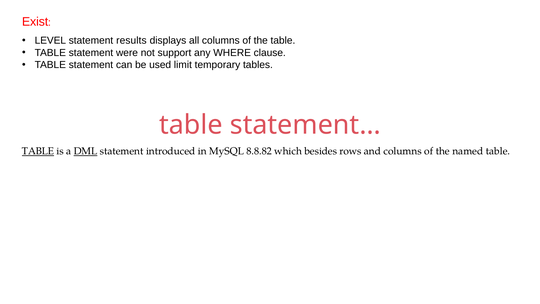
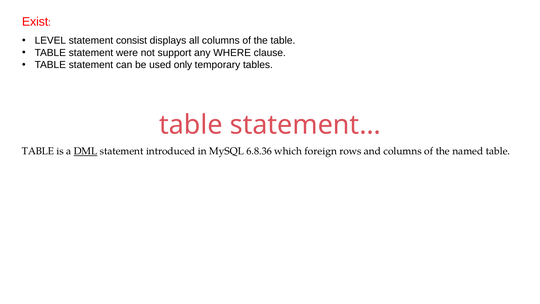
results: results -> consist
limit: limit -> only
TABLE at (38, 151) underline: present -> none
8.8.82: 8.8.82 -> 6.8.36
besides: besides -> foreign
